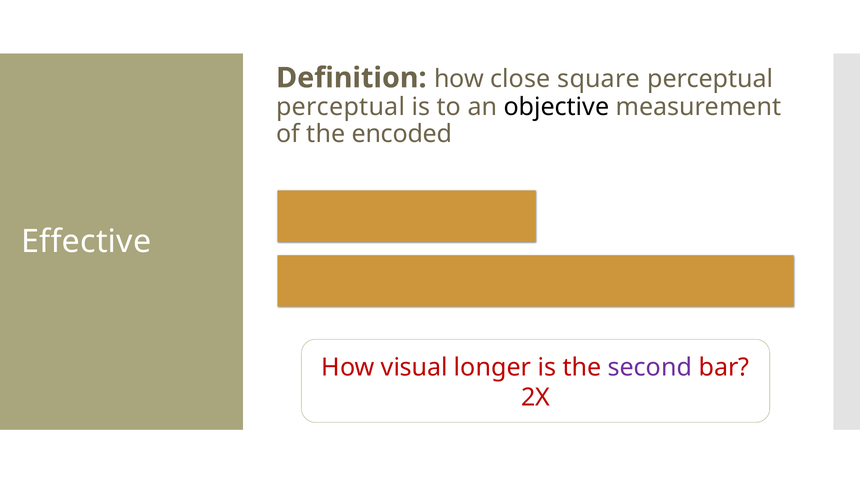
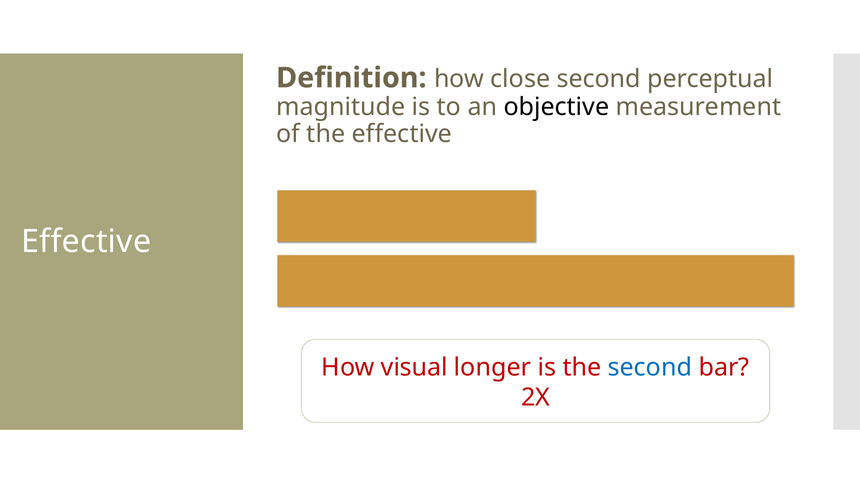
close square: square -> second
perceptual at (341, 107): perceptual -> magnitude
the encoded: encoded -> effective
second at (650, 367) colour: purple -> blue
